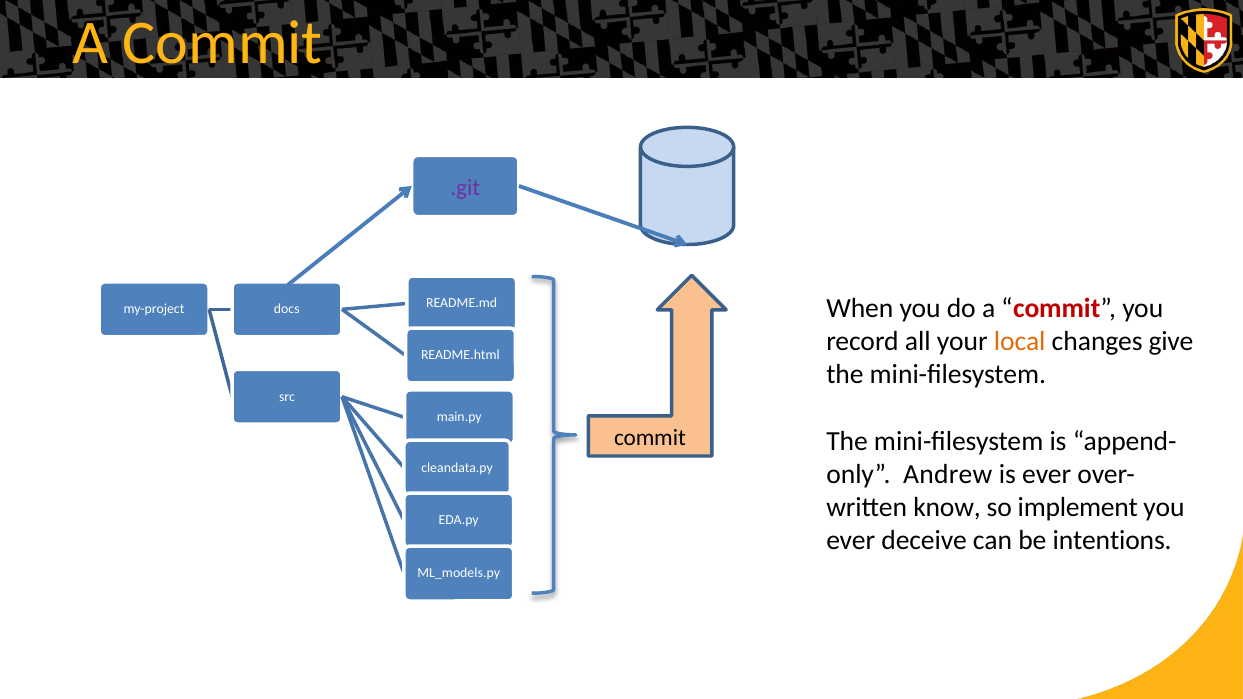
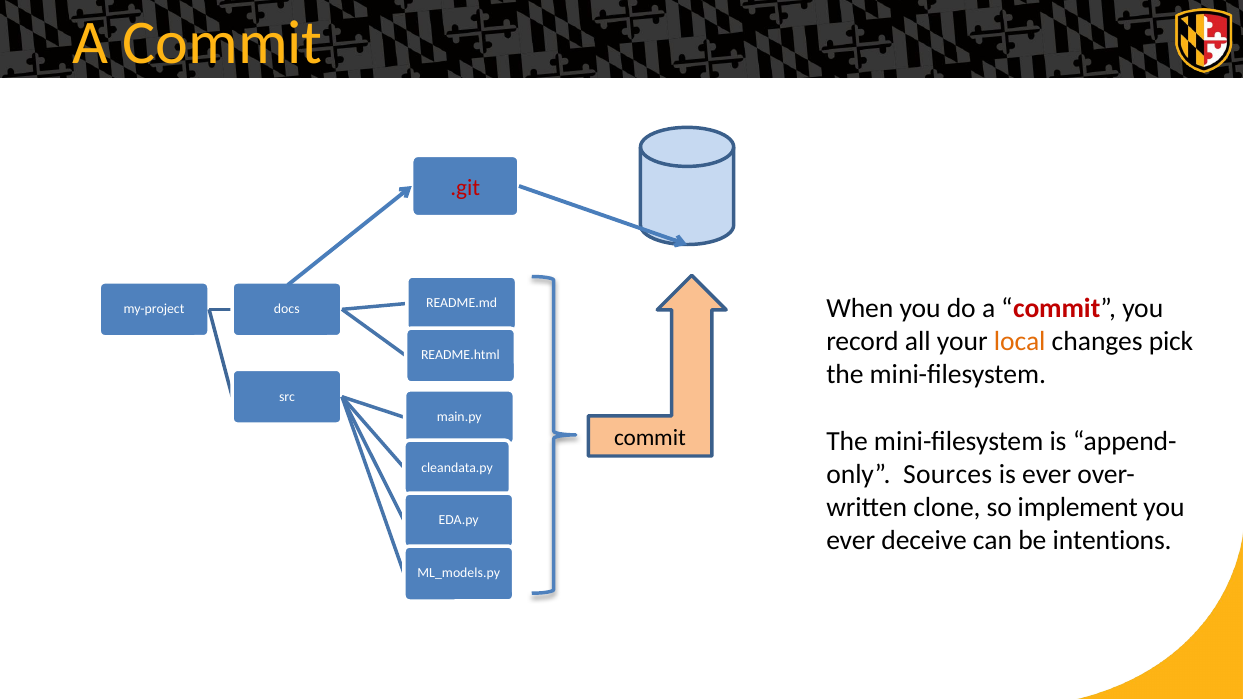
.git colour: purple -> red
give: give -> pick
Andrew: Andrew -> Sources
know: know -> clone
